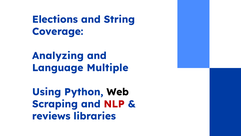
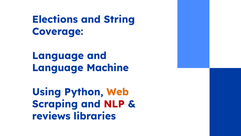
Analyzing at (58, 56): Analyzing -> Language
Multiple: Multiple -> Machine
Web colour: black -> orange
